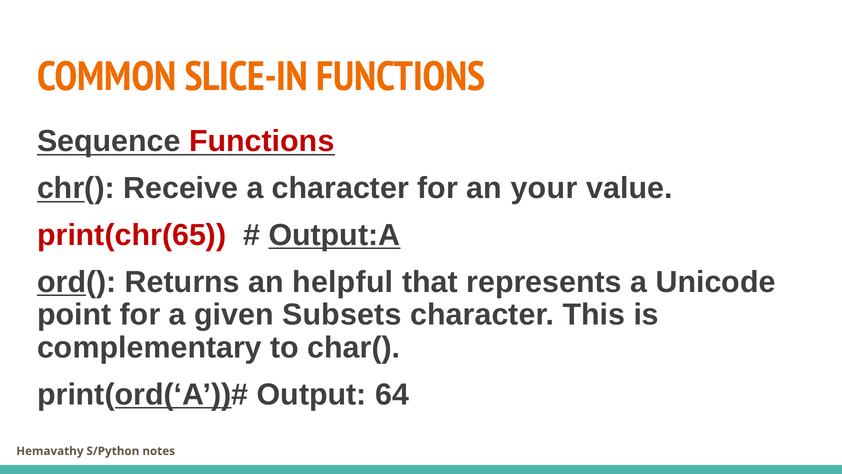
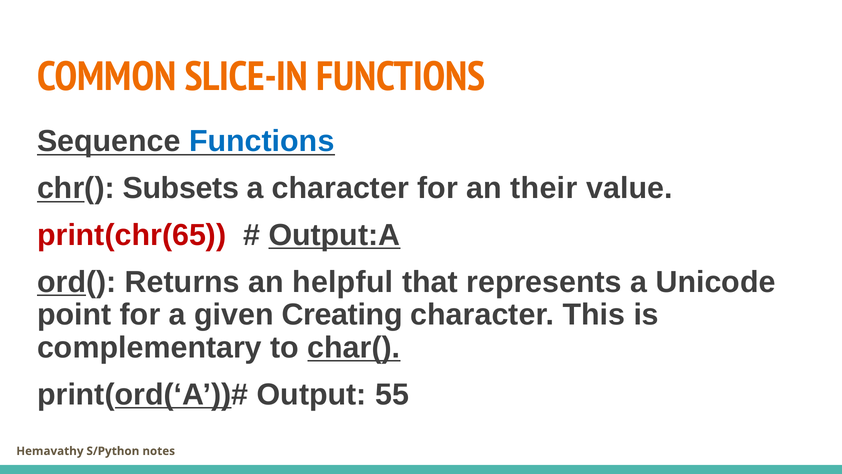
Functions at (262, 141) colour: red -> blue
Receive: Receive -> Subsets
your: your -> their
Subsets: Subsets -> Creating
char( underline: none -> present
64: 64 -> 55
